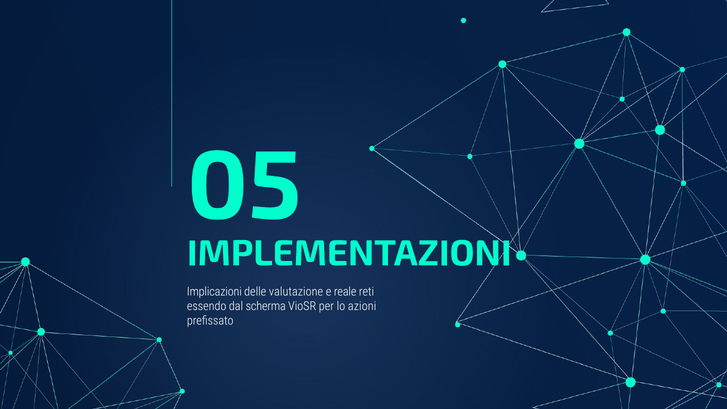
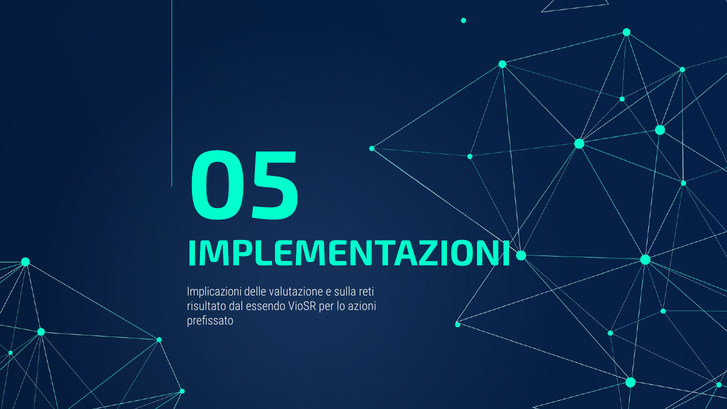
reale: reale -> sulla
essendo: essendo -> risultato
scherma: scherma -> essendo
